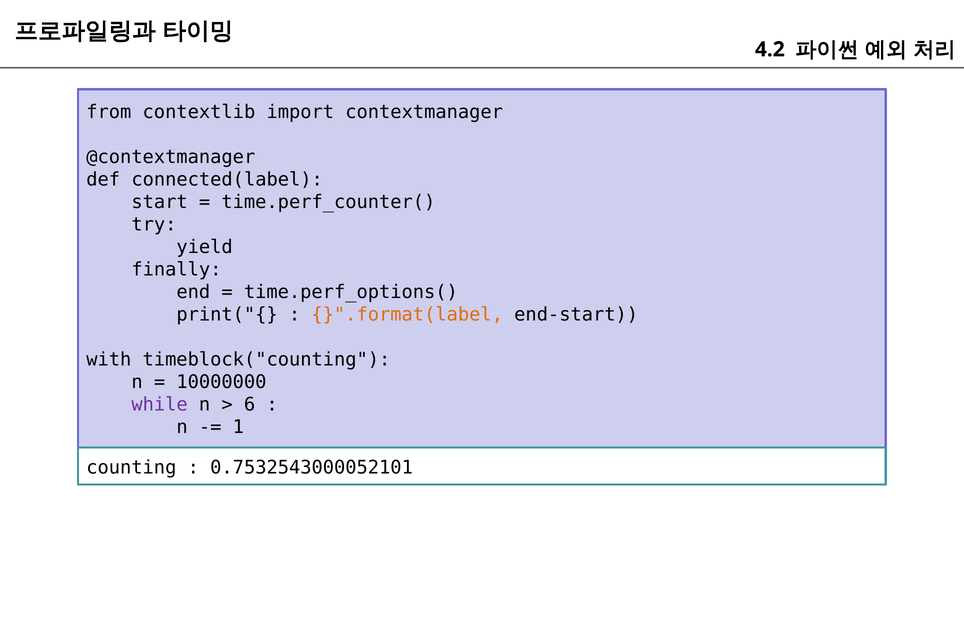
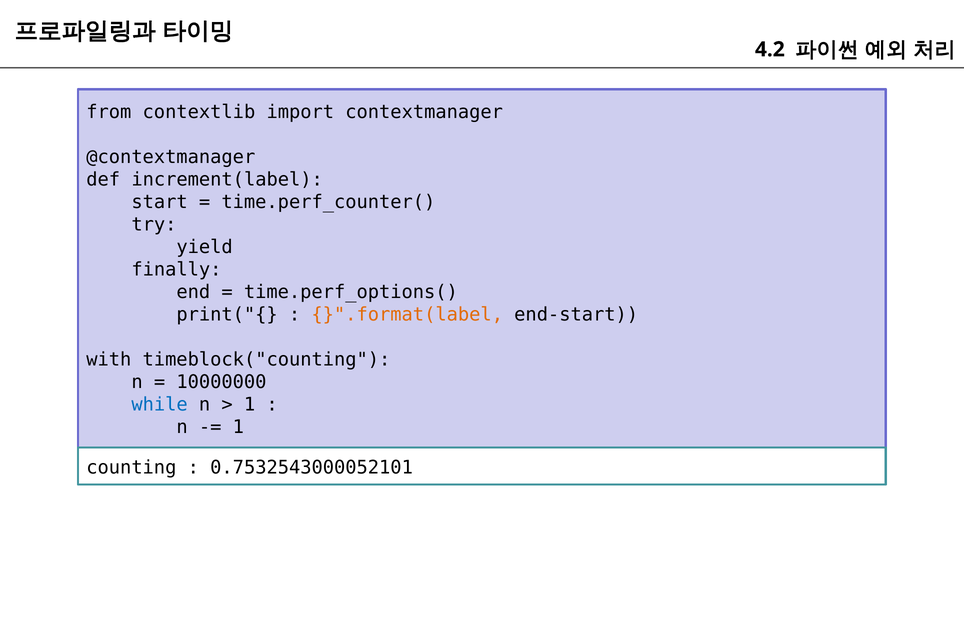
connected(label: connected(label -> increment(label
while colour: purple -> blue
6 at (250, 405): 6 -> 1
